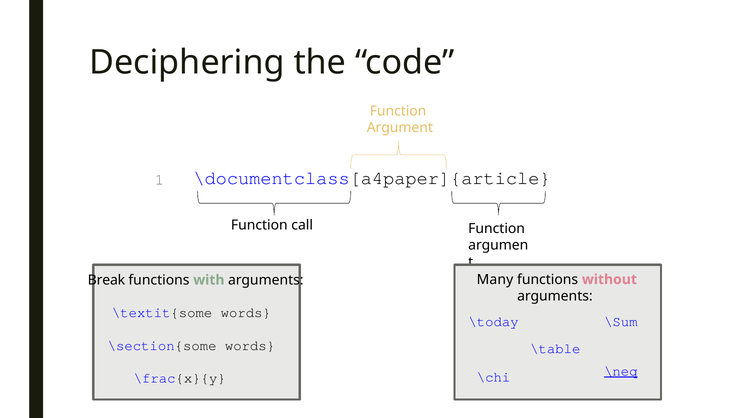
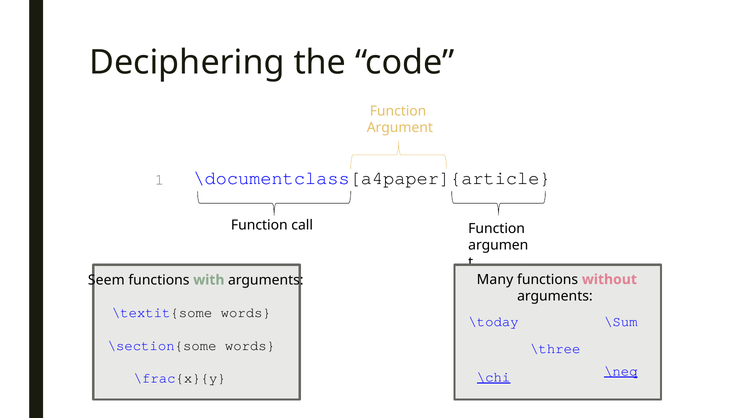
Break: Break -> Seem
\table: \table -> \three
\chi underline: none -> present
